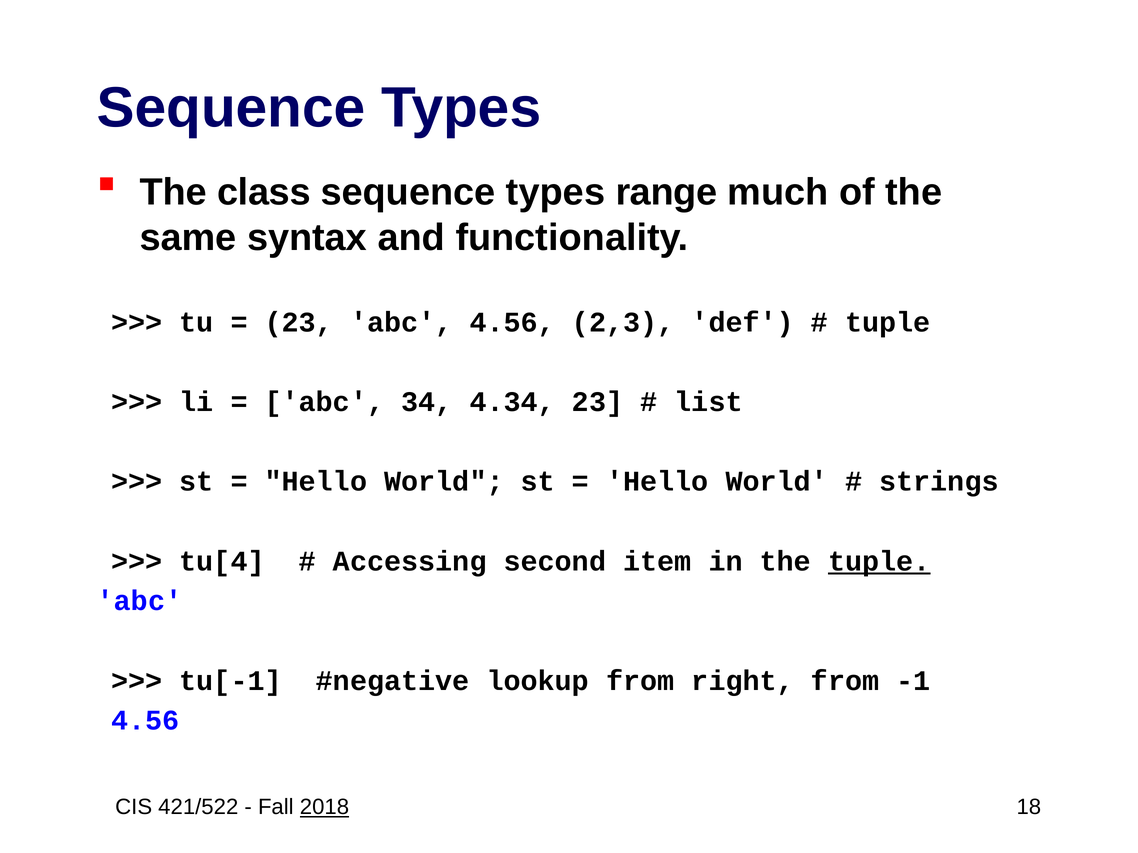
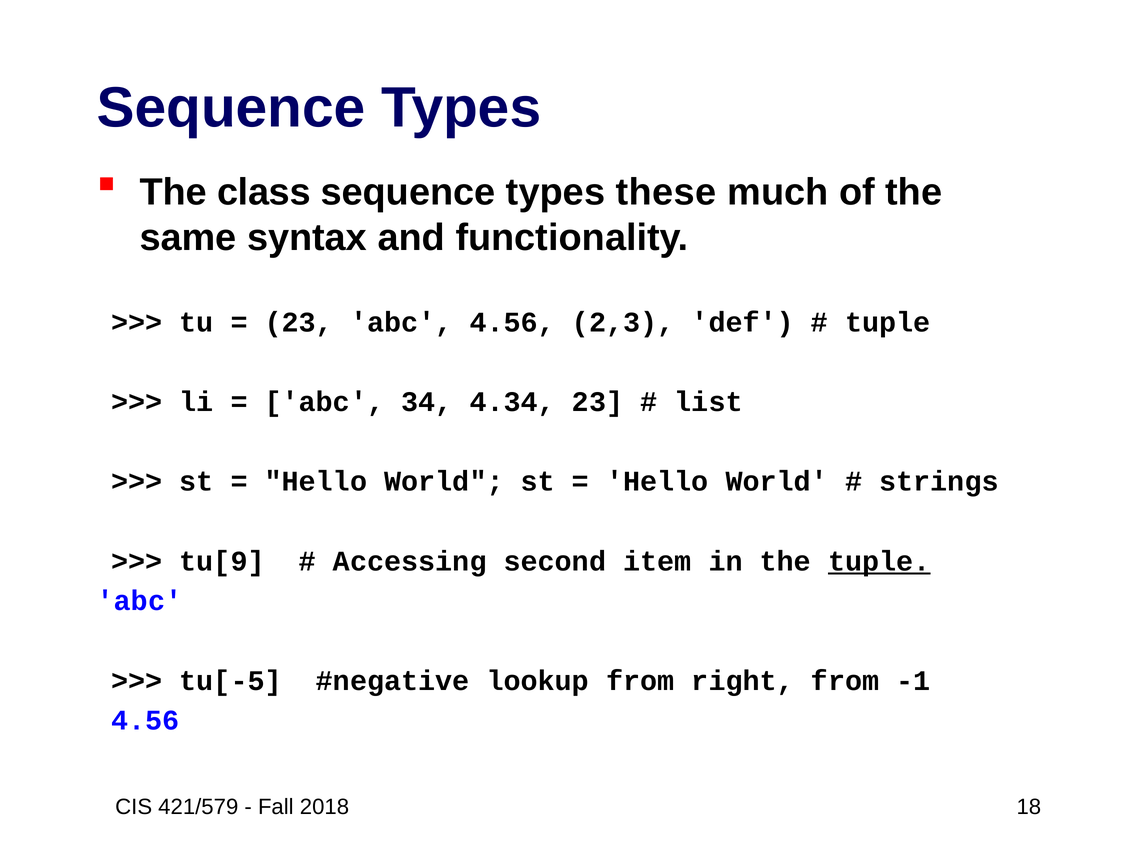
range: range -> these
tu[4: tu[4 -> tu[9
tu[-1: tu[-1 -> tu[-5
421/522: 421/522 -> 421/579
2018 underline: present -> none
